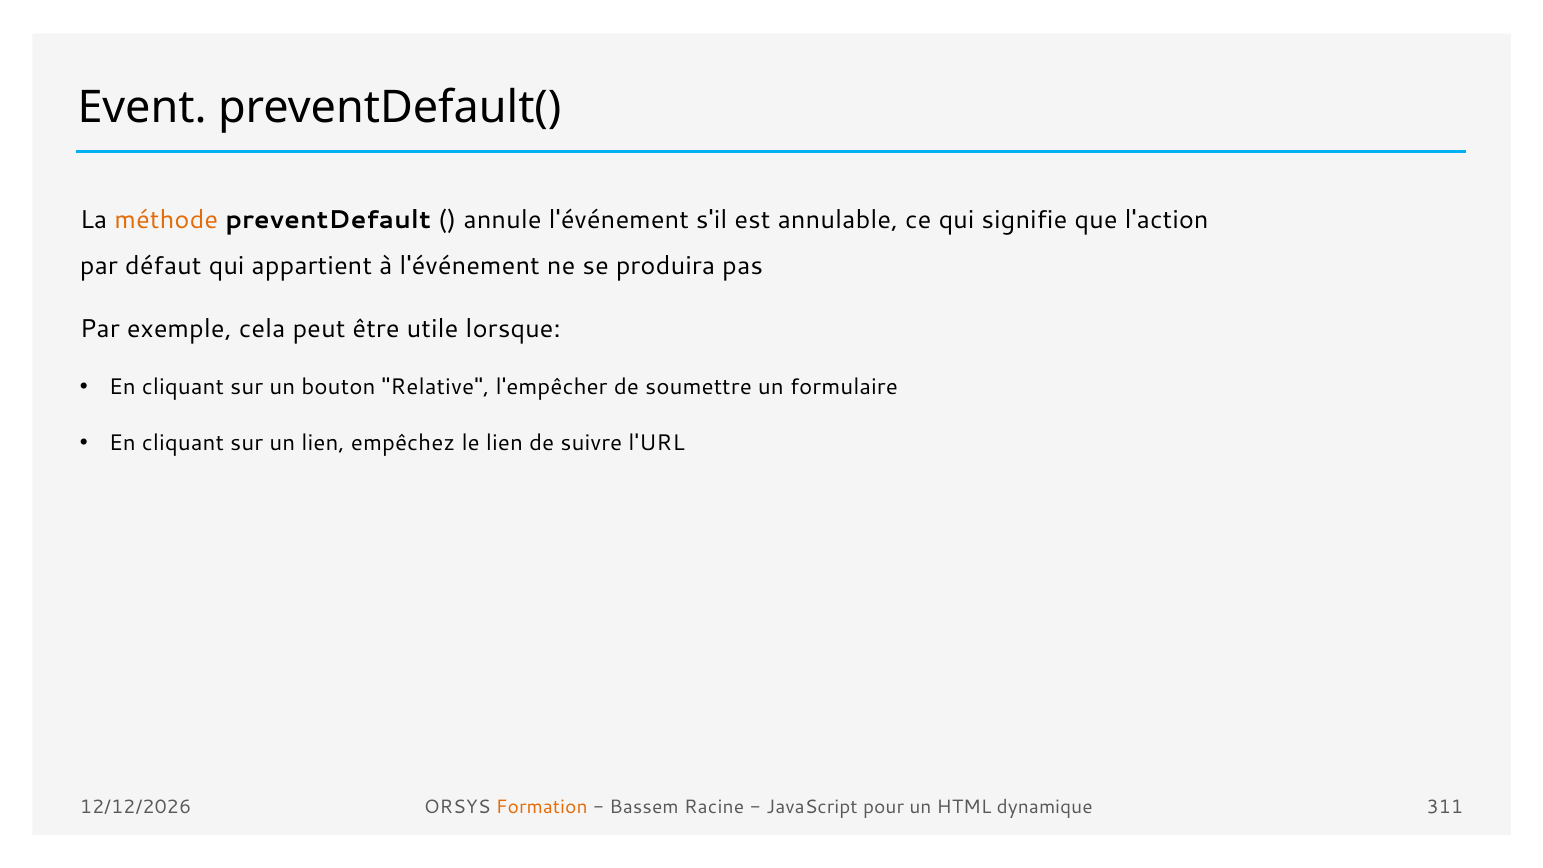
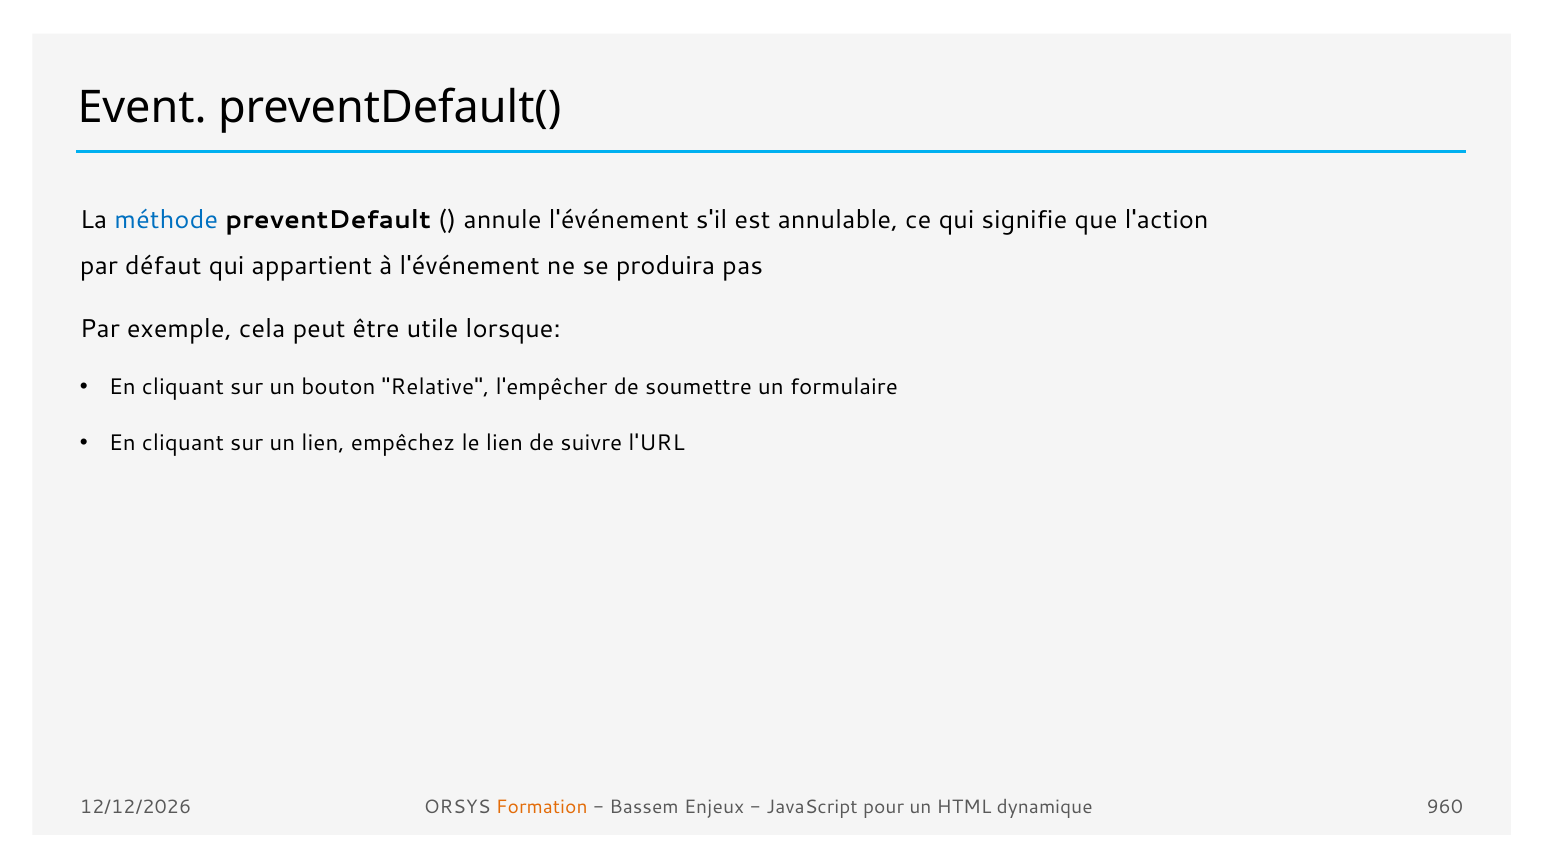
méthode colour: orange -> blue
Racine: Racine -> Enjeux
311: 311 -> 960
